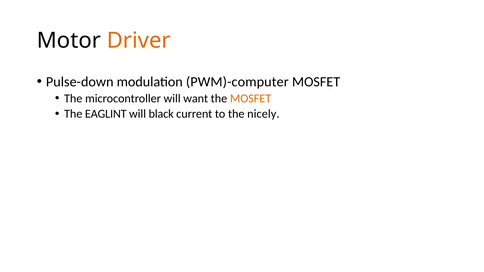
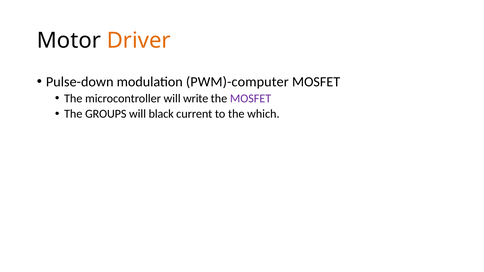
want: want -> write
MOSFET at (251, 99) colour: orange -> purple
EAGLINT: EAGLINT -> GROUPS
nicely: nicely -> which
